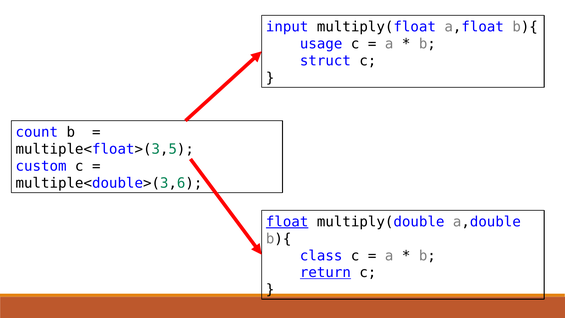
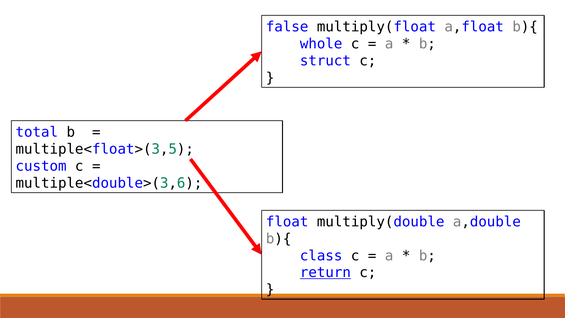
input: input -> false
usage: usage -> whole
count: count -> total
float underline: present -> none
